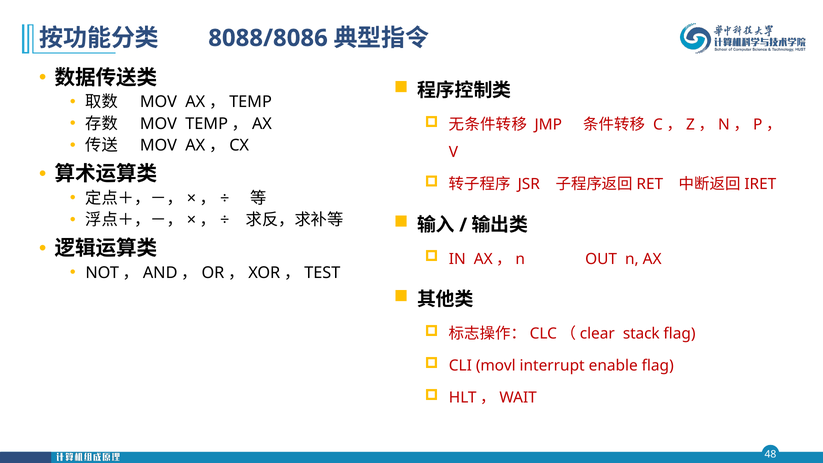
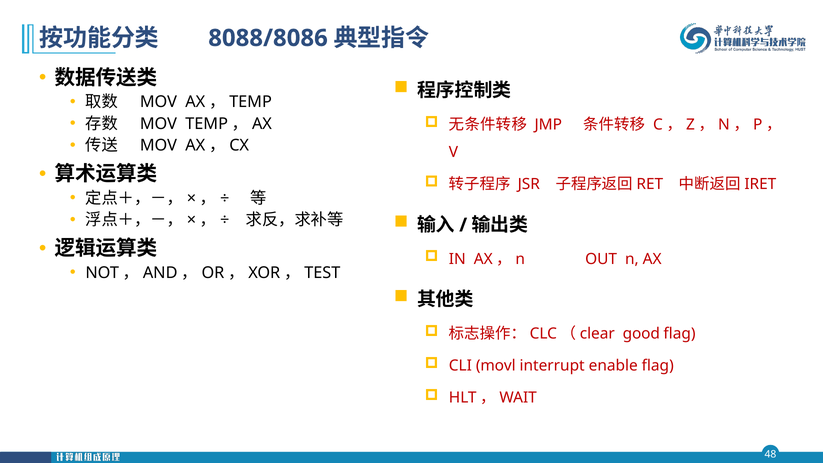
stack: stack -> good
